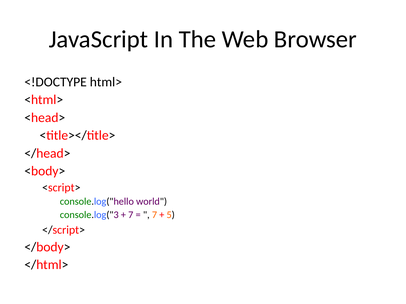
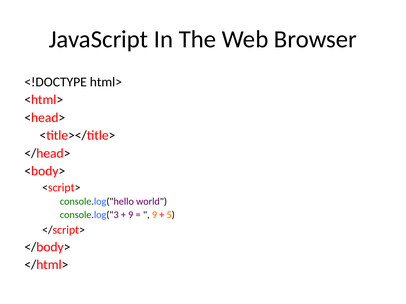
7 at (131, 215): 7 -> 9
7 at (155, 215): 7 -> 9
